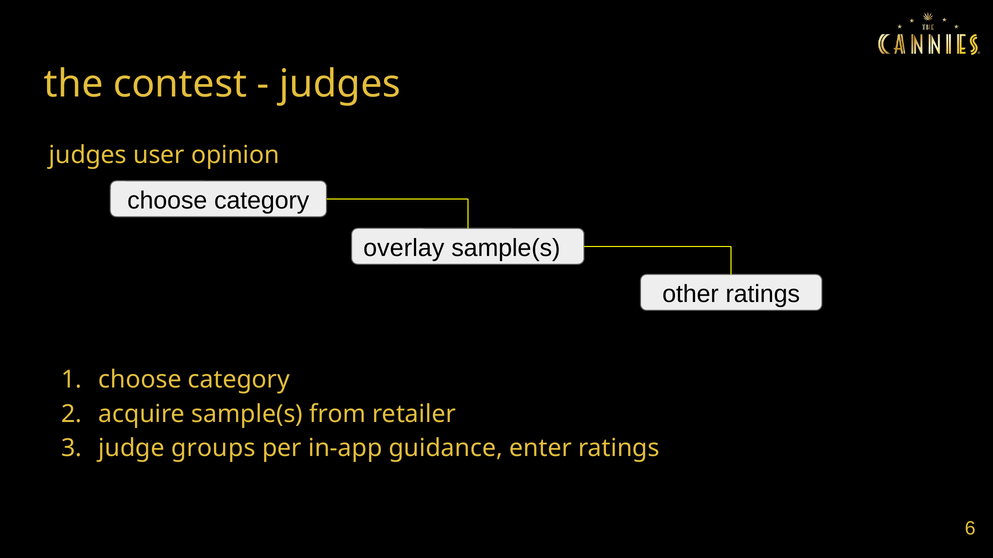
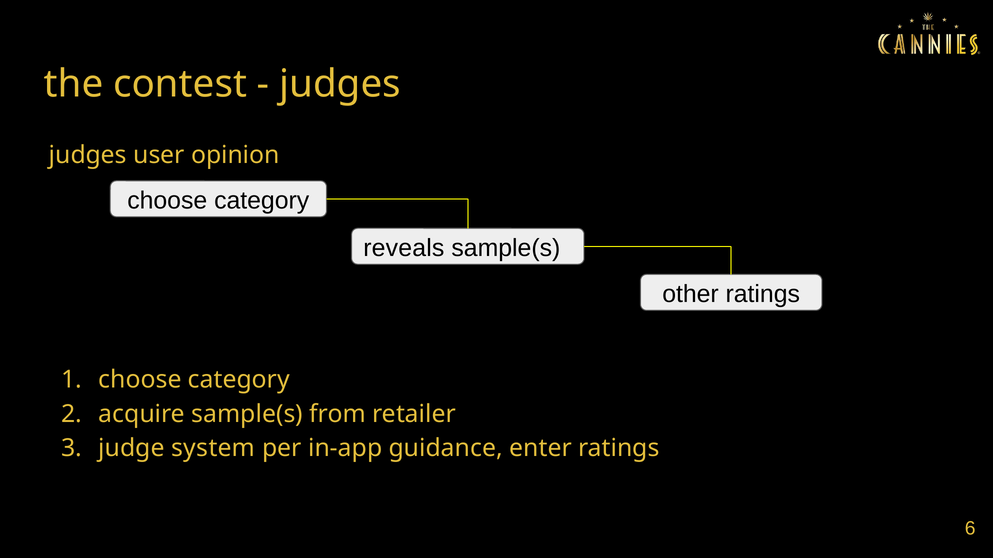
overlay: overlay -> reveals
groups: groups -> system
